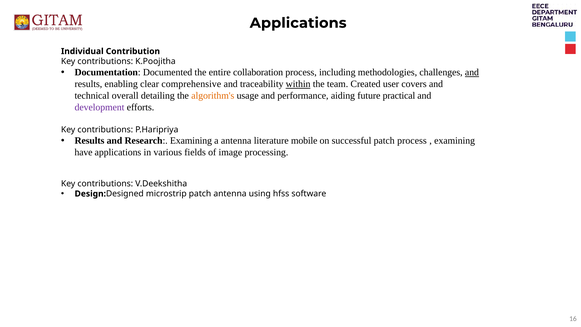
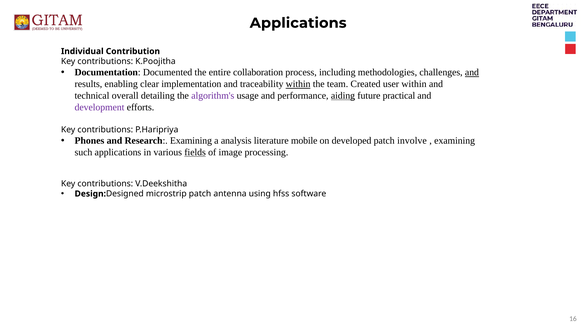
comprehensive: comprehensive -> implementation
user covers: covers -> within
algorithm's colour: orange -> purple
aiding underline: none -> present
Results at (89, 141): Results -> Phones
a antenna: antenna -> analysis
successful: successful -> developed
patch process: process -> involve
have: have -> such
fields underline: none -> present
